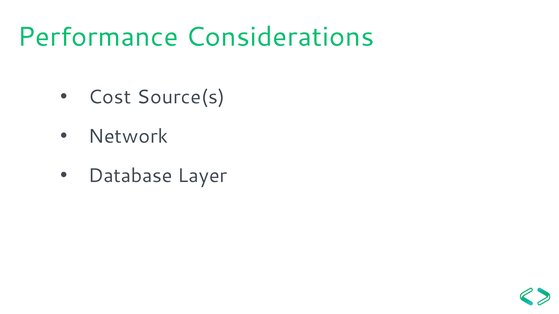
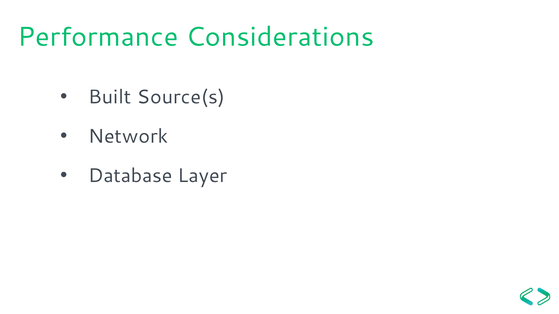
Cost: Cost -> Built
